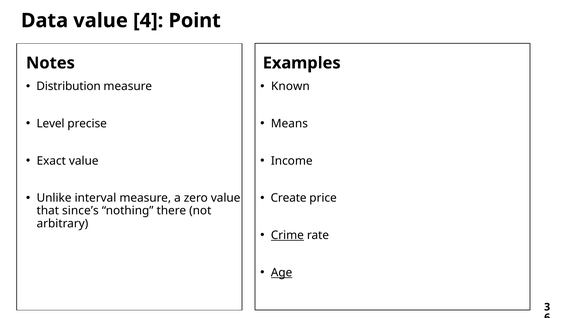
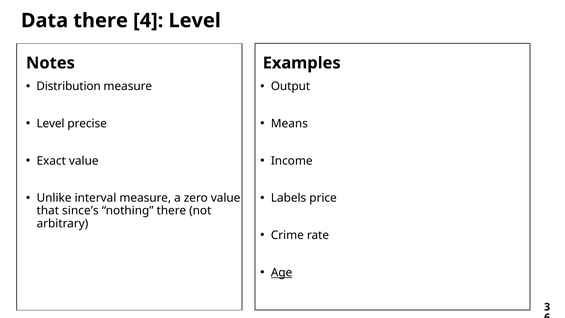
Data value: value -> there
4 Point: Point -> Level
Known: Known -> Output
Create: Create -> Labels
Crime underline: present -> none
